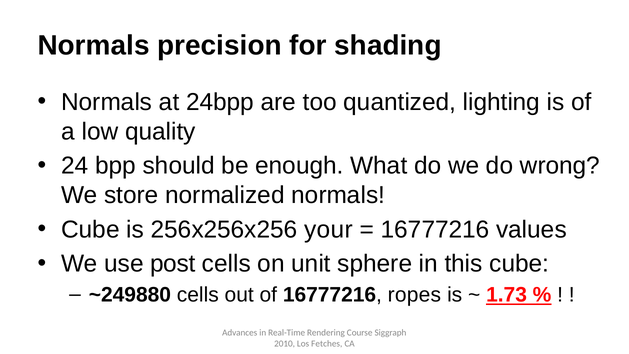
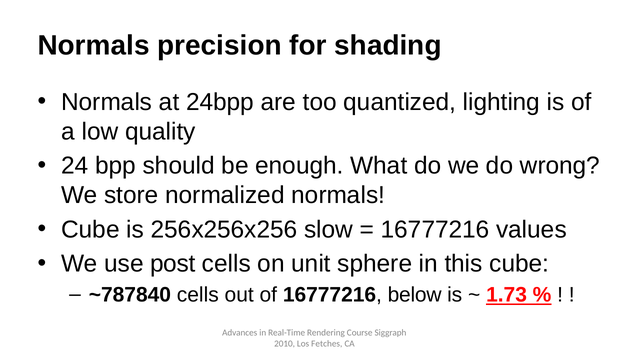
your: your -> slow
~249880: ~249880 -> ~787840
ropes: ropes -> below
